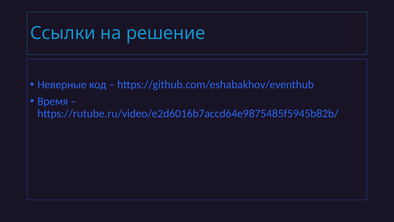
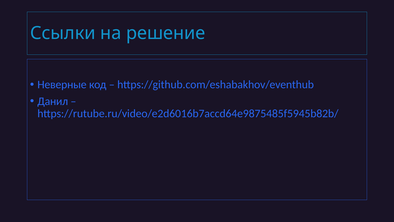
Время: Время -> Данил
